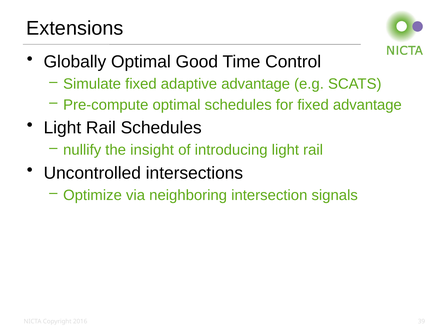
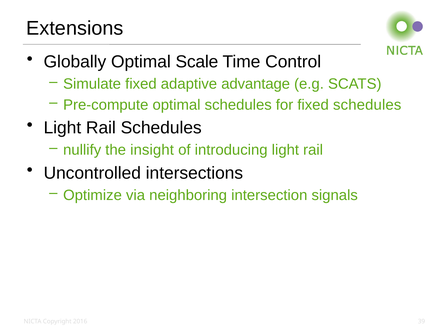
Good: Good -> Scale
fixed advantage: advantage -> schedules
